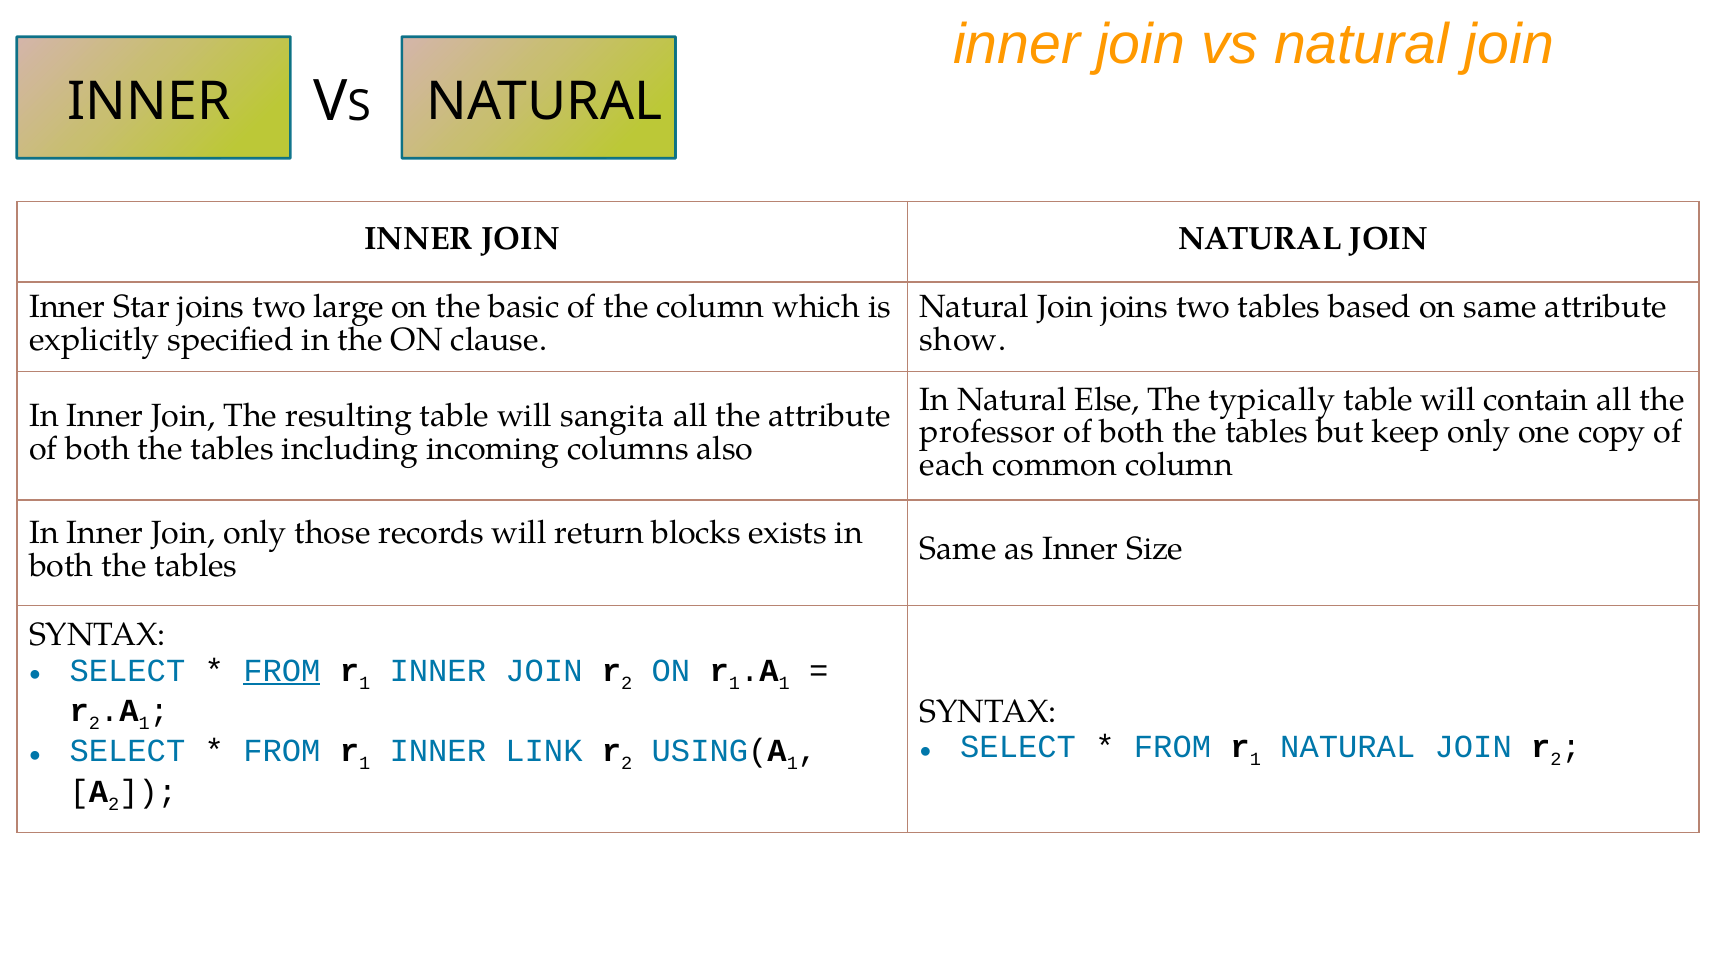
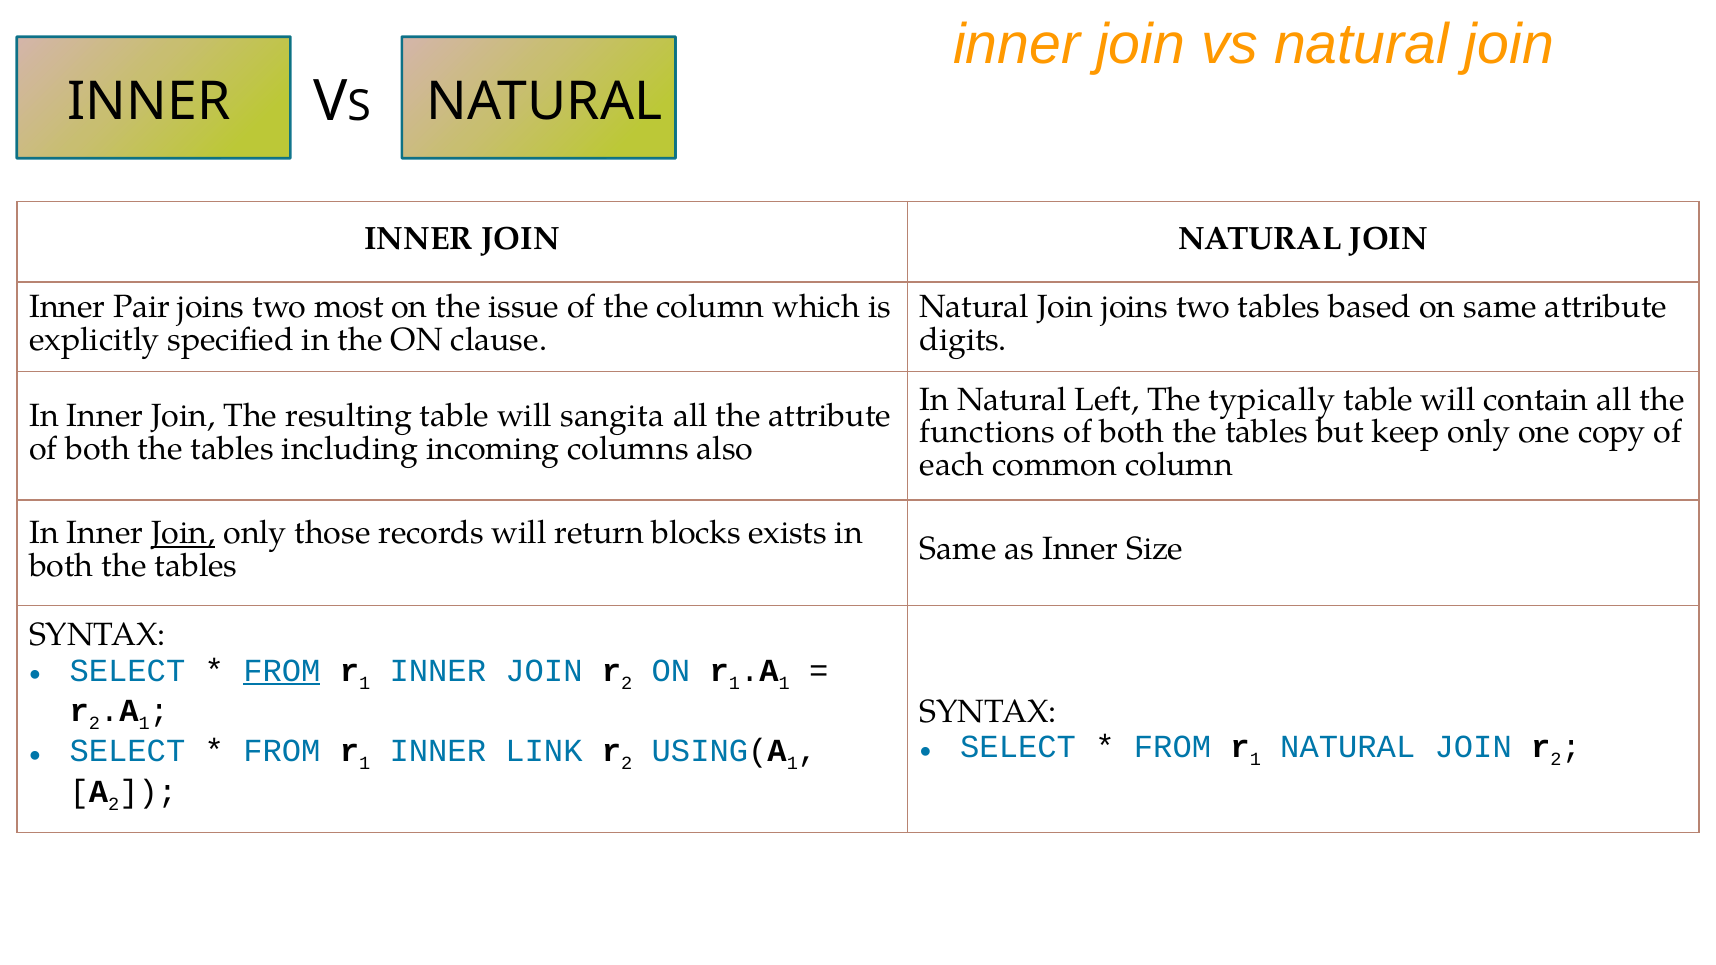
Star: Star -> Pair
large: large -> most
basic: basic -> issue
show: show -> digits
Else: Else -> Left
professor: professor -> functions
Join at (183, 533) underline: none -> present
